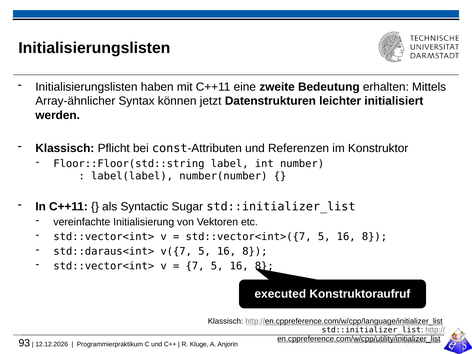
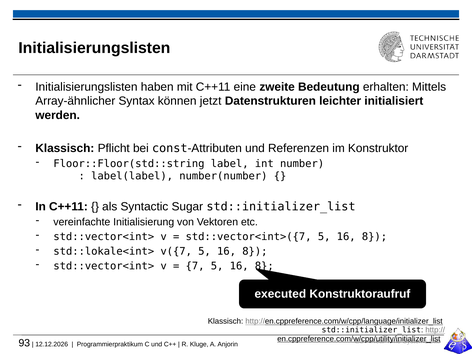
std::daraus<int>: std::daraus<int> -> std::lokale<int>
